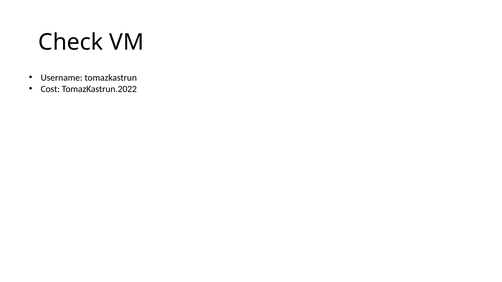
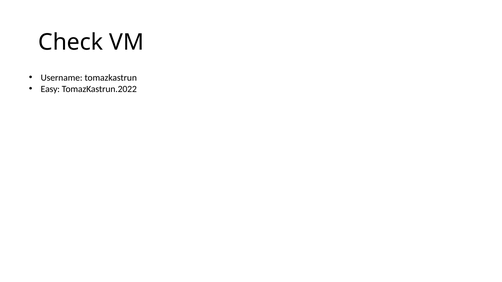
Cost: Cost -> Easy
